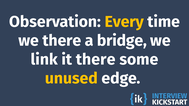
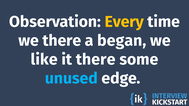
bridge: bridge -> began
link: link -> like
unused colour: yellow -> light blue
